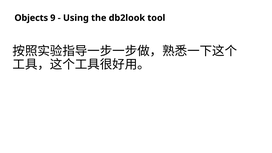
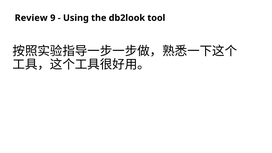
Objects: Objects -> Review
